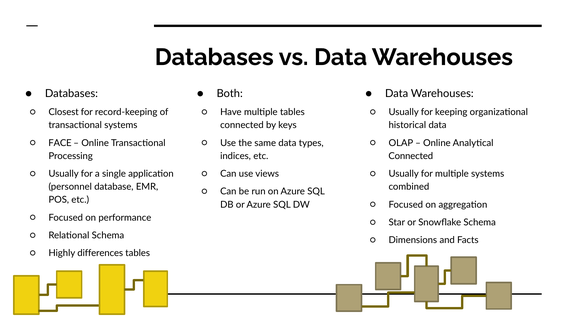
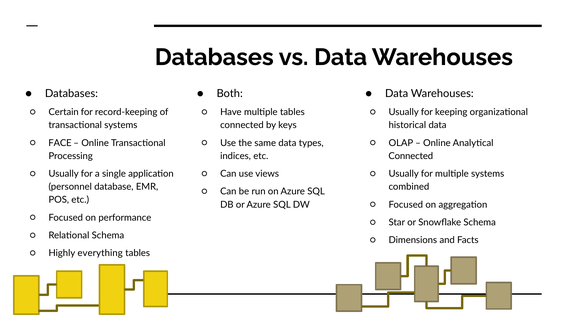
Closest: Closest -> Certain
differences: differences -> everything
